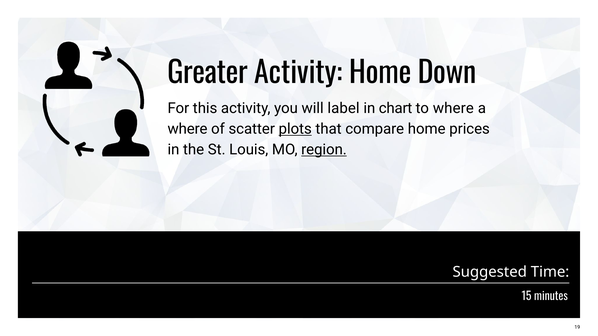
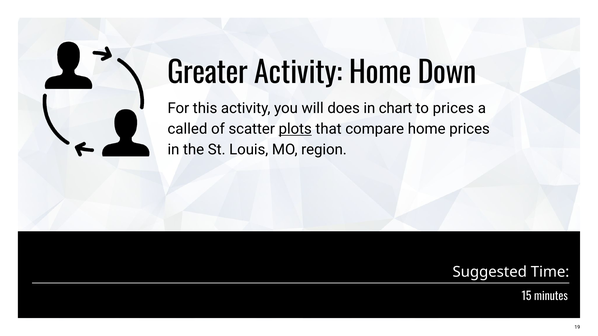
label: label -> does
to where: where -> prices
where at (188, 129): where -> called
region underline: present -> none
